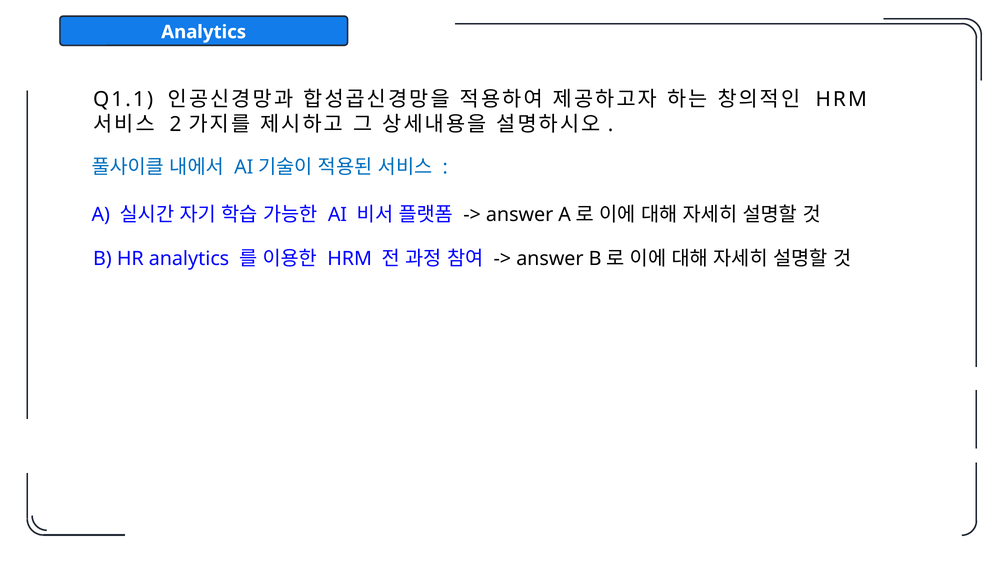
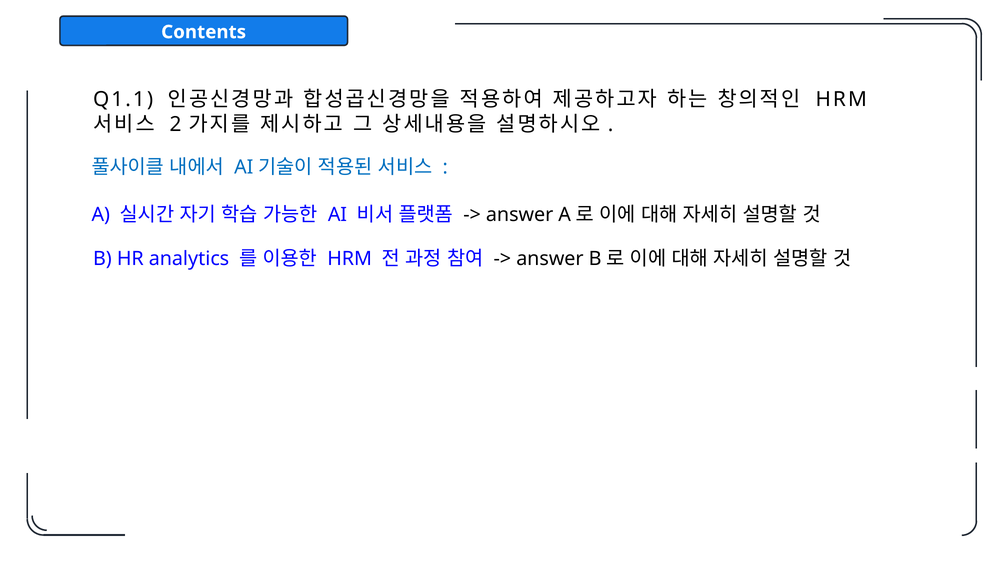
Analytics at (204, 32): Analytics -> Contents
